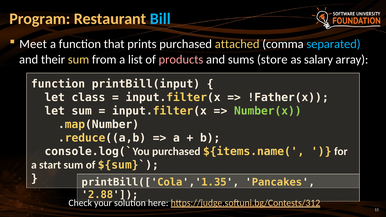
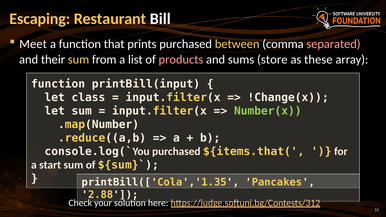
Program: Program -> Escaping
Bill colour: light blue -> white
attached: attached -> between
separated colour: light blue -> pink
salary: salary -> these
!Father(x: !Father(x -> !Change(x
${items.name(: ${items.name( -> ${items.that(
